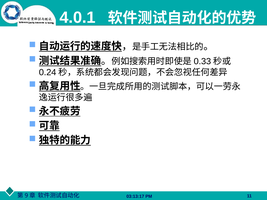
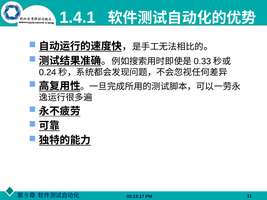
4.0.1: 4.0.1 -> 1.4.1
